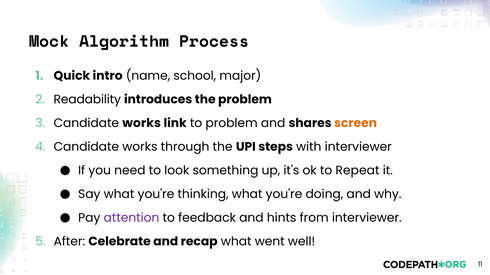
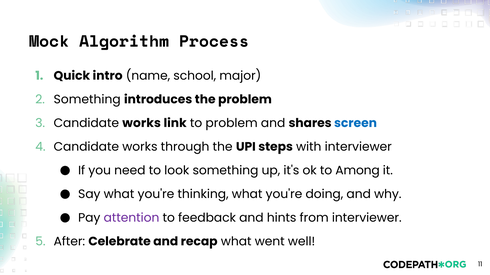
Readability at (87, 100): Readability -> Something
screen colour: orange -> blue
Repeat: Repeat -> Among
